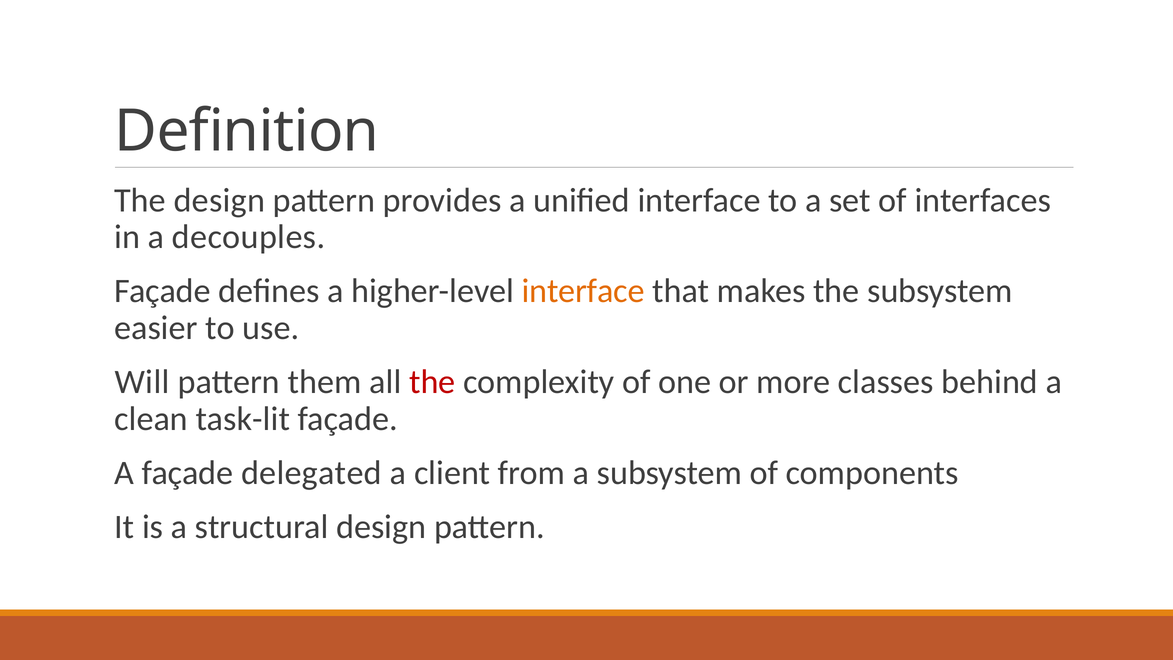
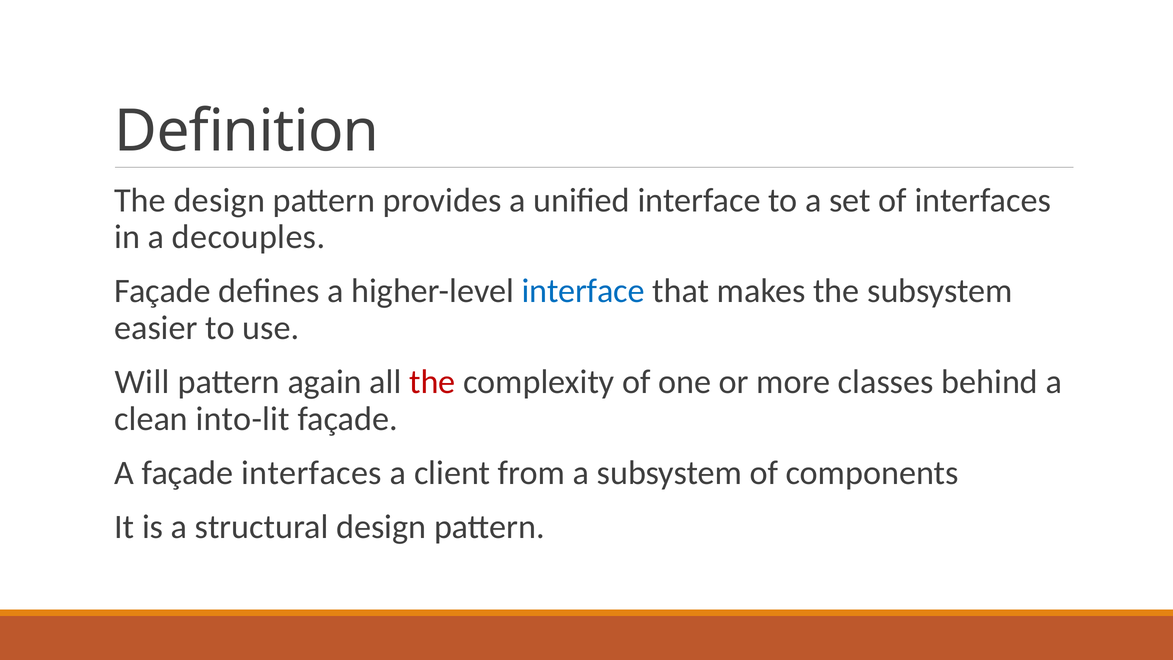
interface at (583, 291) colour: orange -> blue
them: them -> again
task-lit: task-lit -> into-lit
façade delegated: delegated -> interfaces
